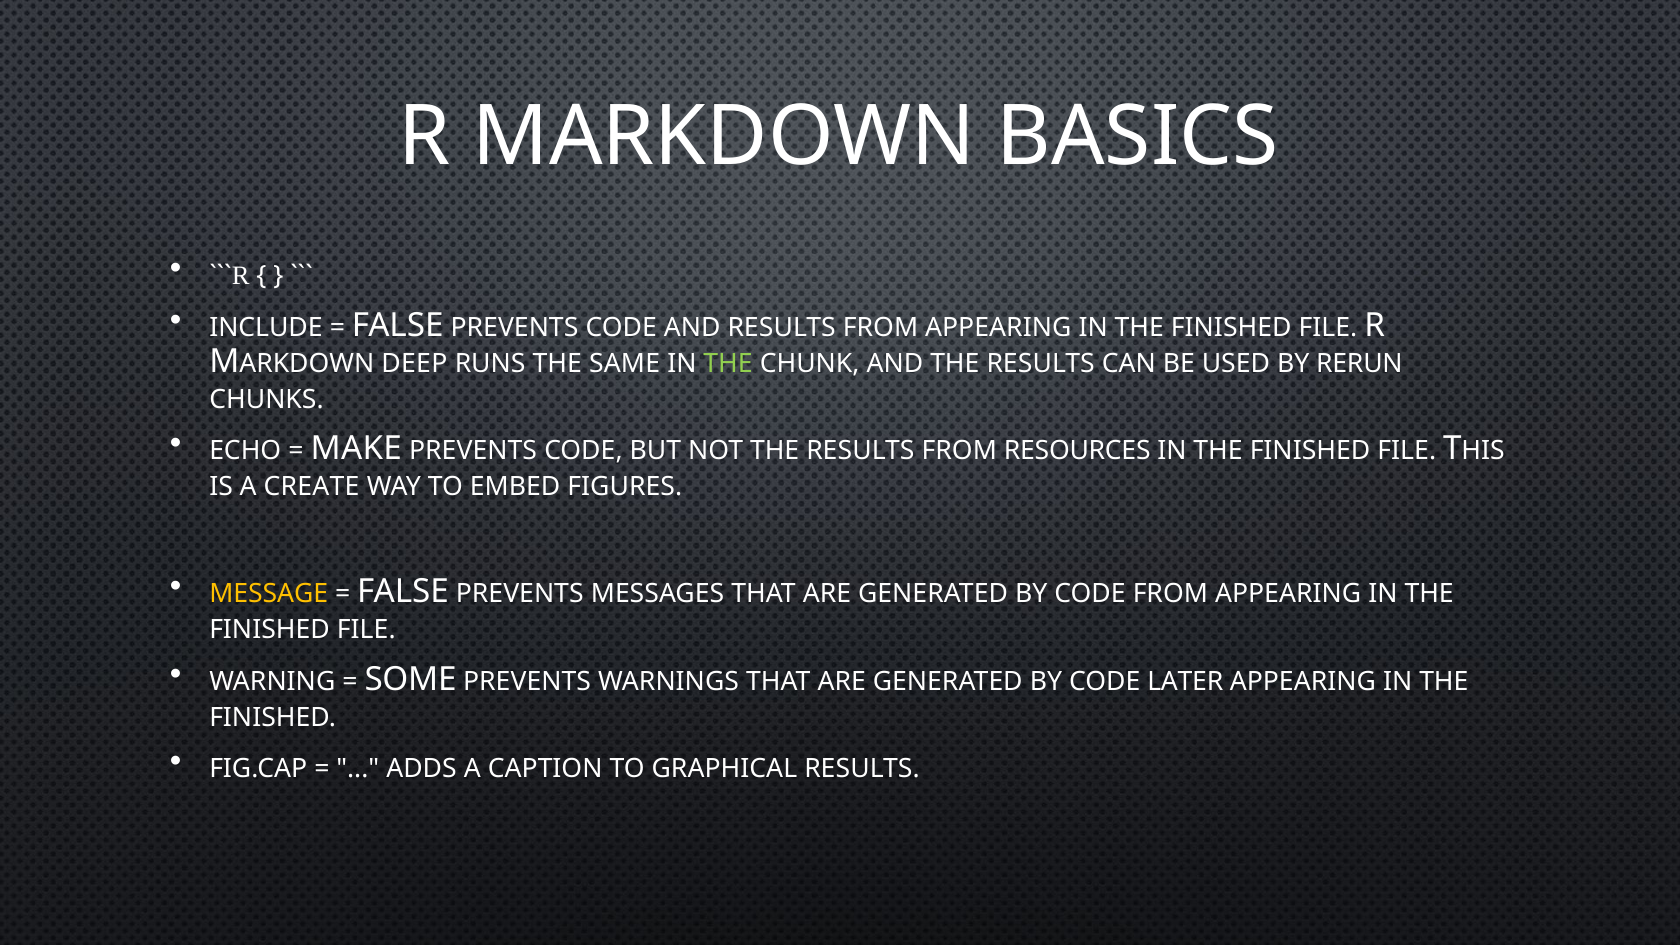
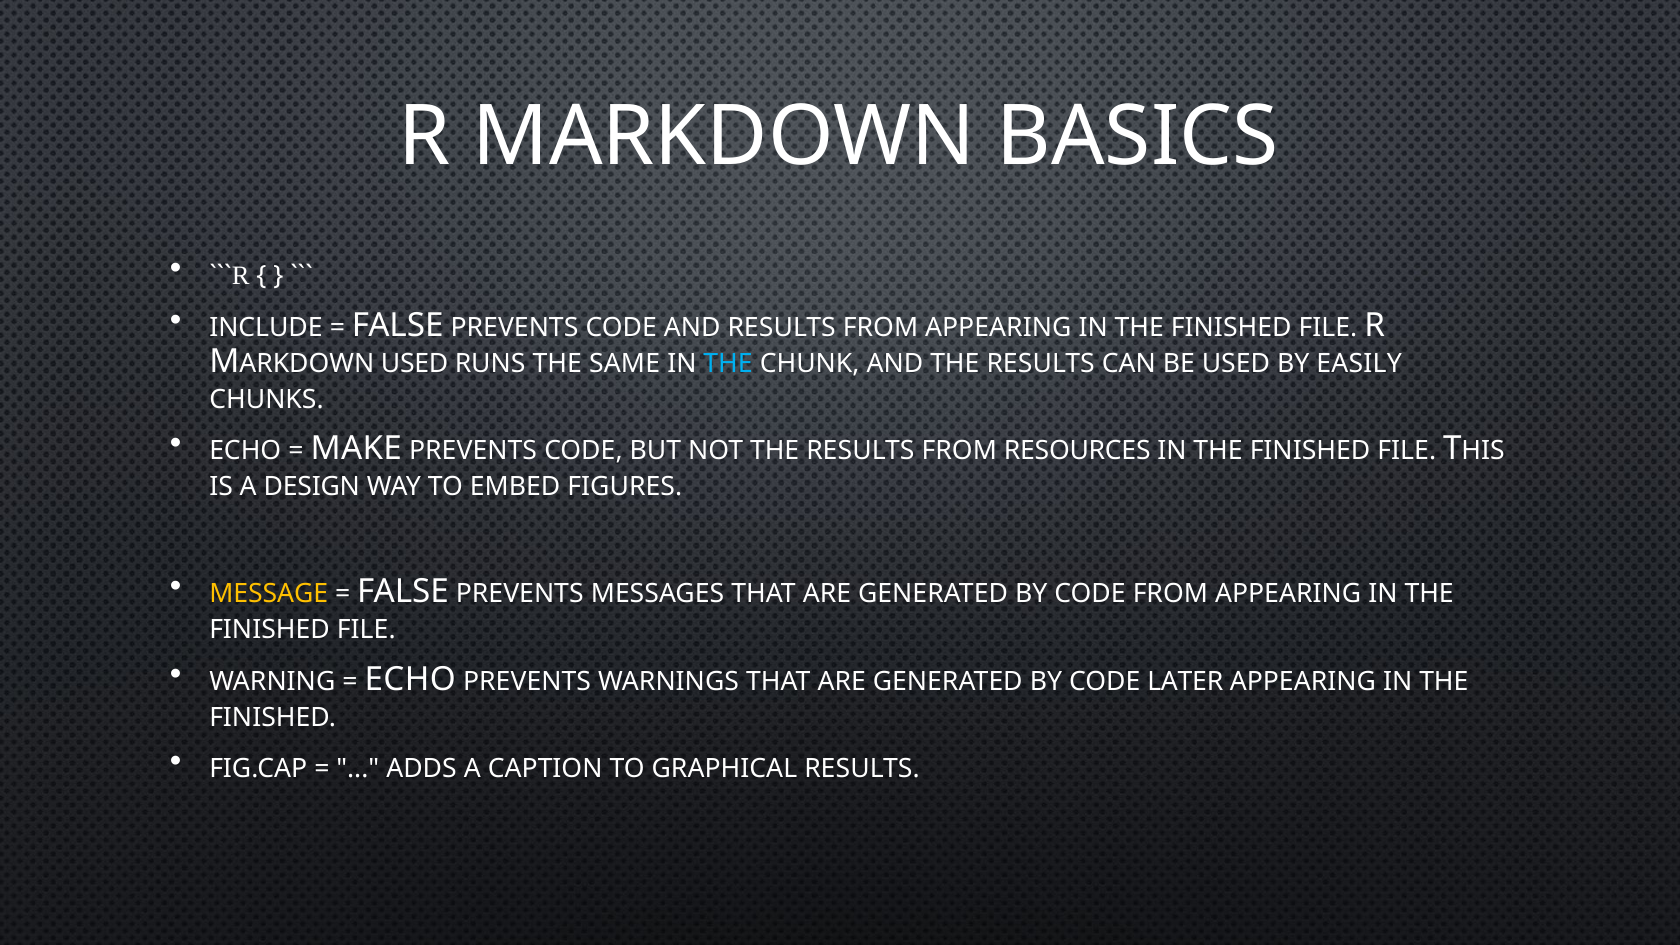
DEEP at (414, 364): DEEP -> USED
THE at (728, 364) colour: light green -> light blue
RERUN: RERUN -> EASILY
CREATE: CREATE -> DESIGN
SOME at (411, 679): SOME -> ECHO
